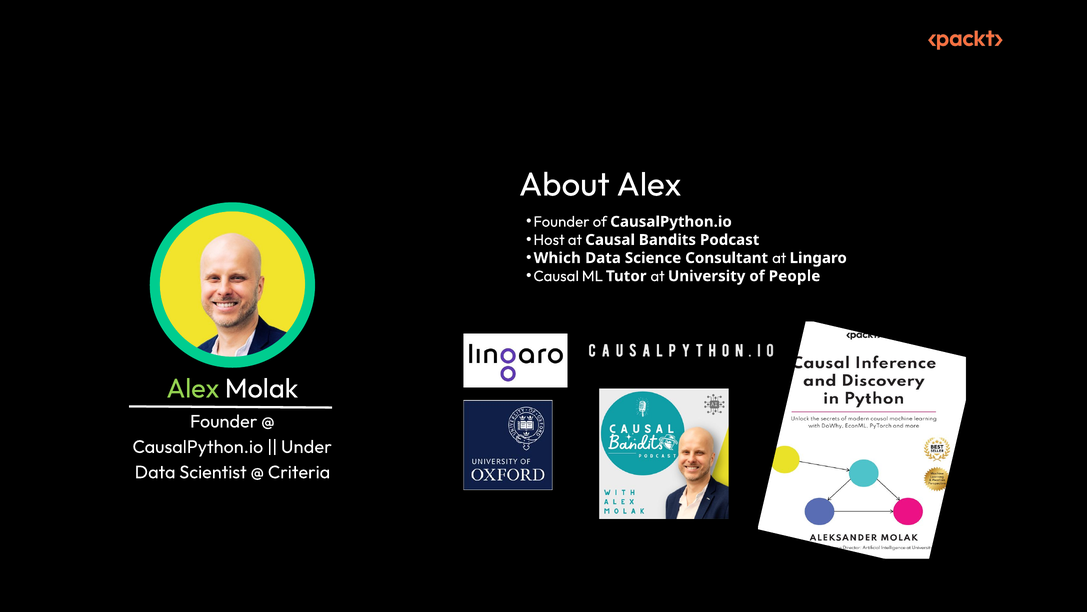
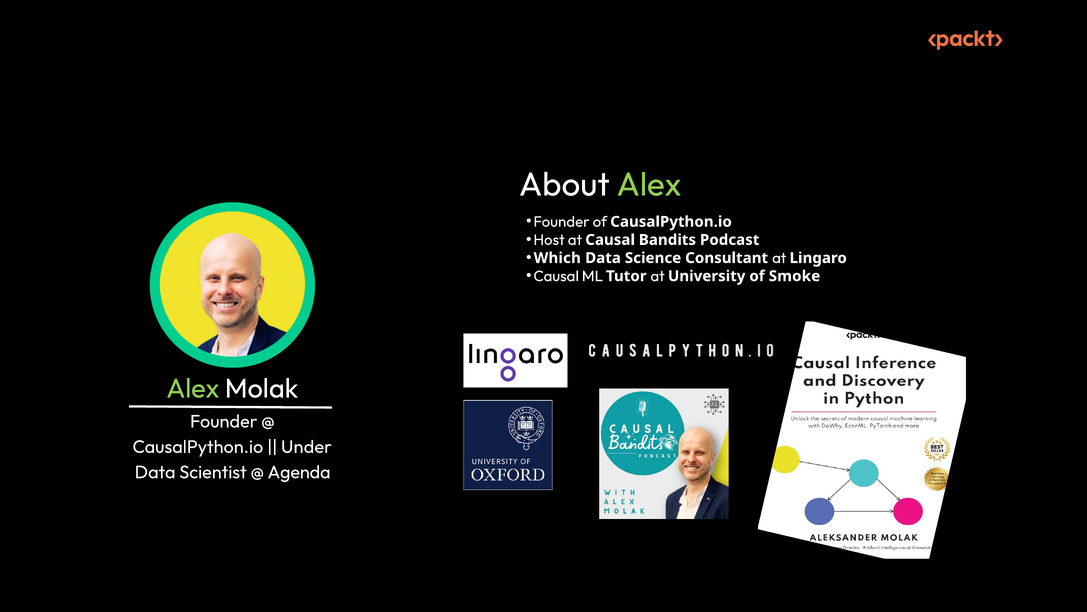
Alex at (649, 184) colour: white -> light green
People: People -> Smoke
Criteria: Criteria -> Agenda
